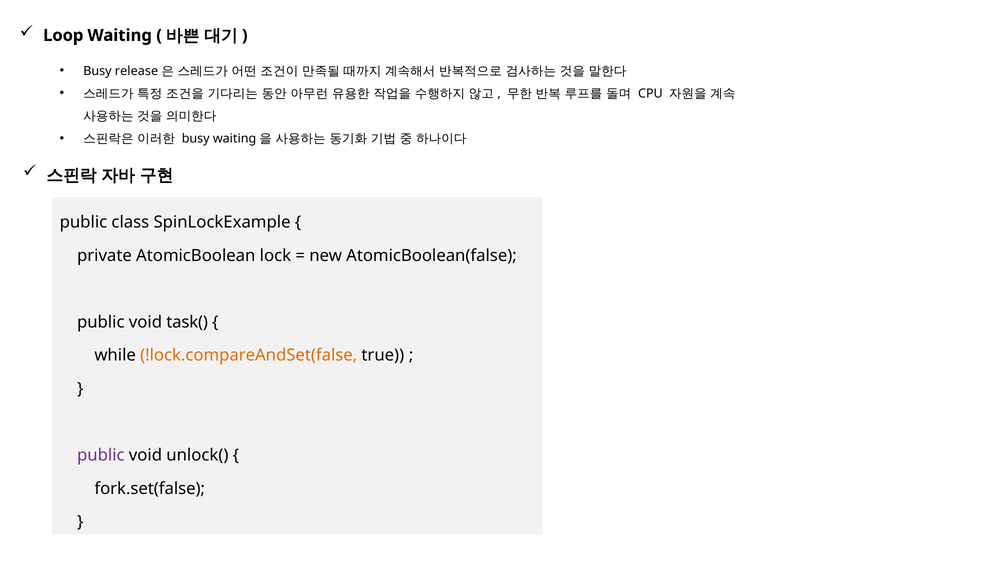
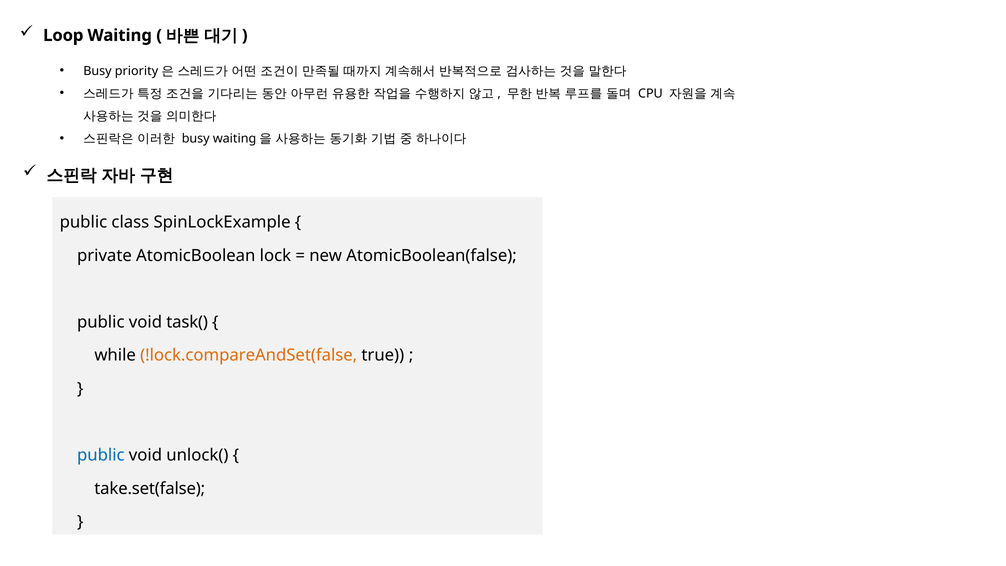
release: release -> priority
public at (101, 455) colour: purple -> blue
fork.set(false: fork.set(false -> take.set(false
